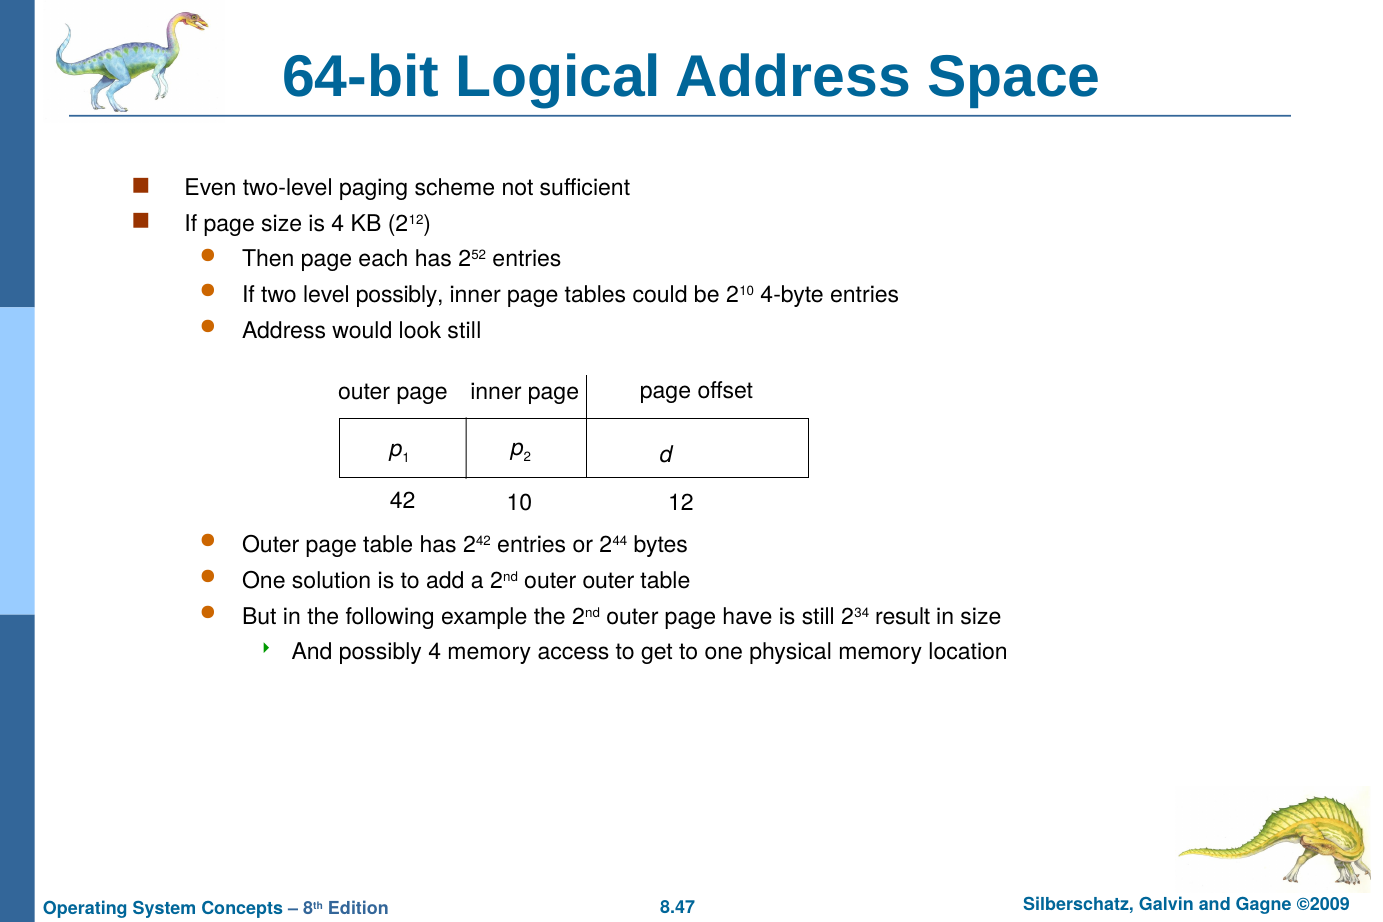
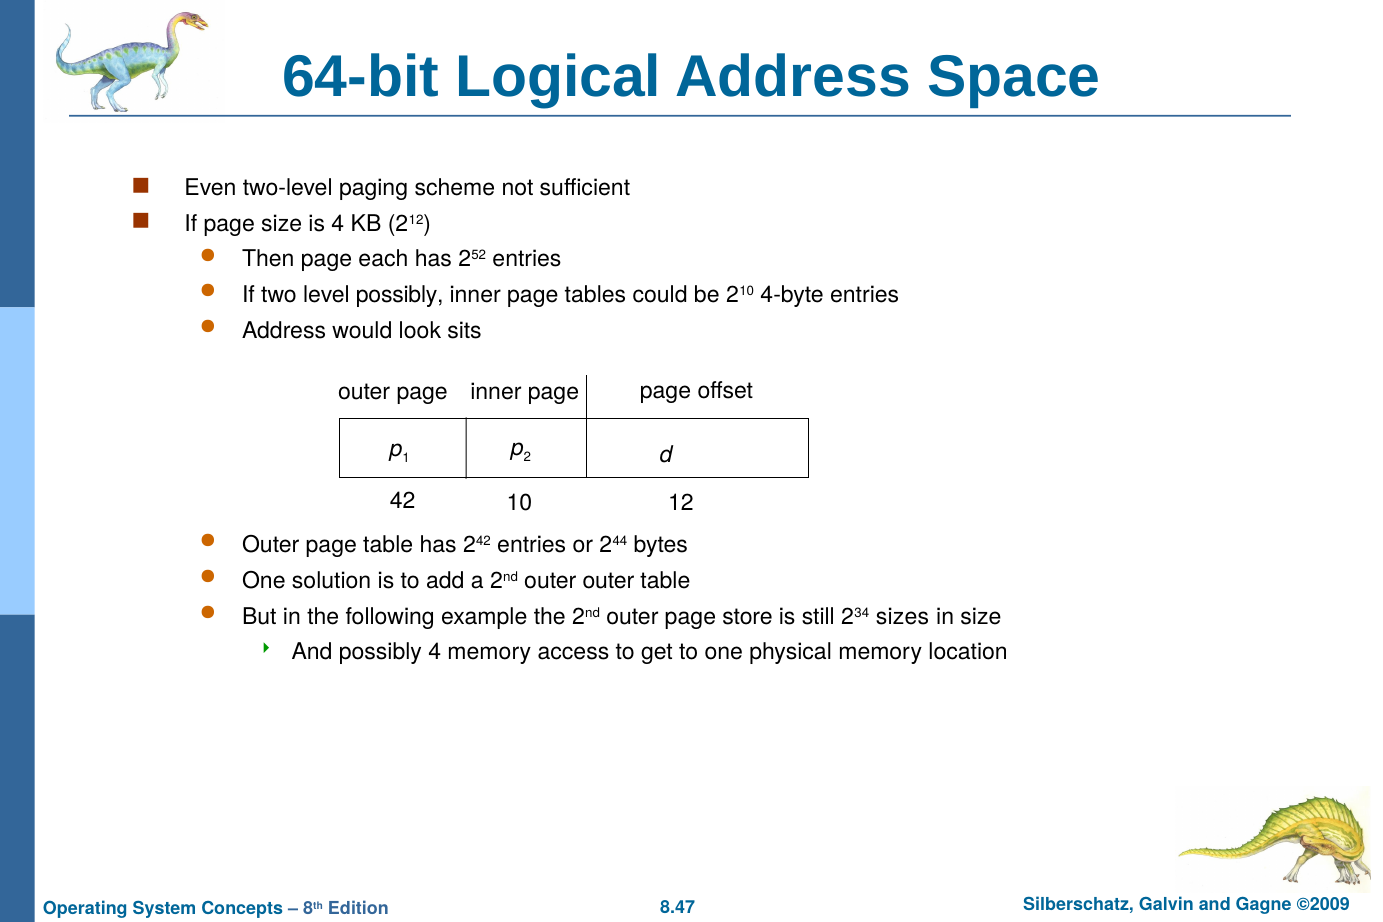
look still: still -> sits
have: have -> store
result: result -> sizes
